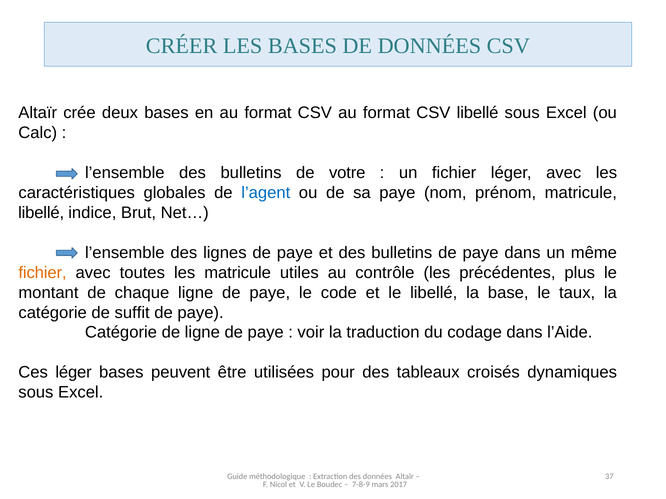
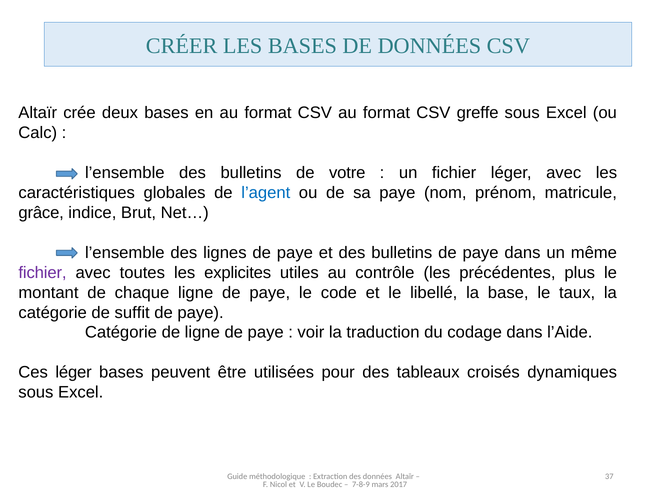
CSV libellé: libellé -> greffe
libellé at (41, 213): libellé -> grâce
fichier at (43, 273) colour: orange -> purple
les matricule: matricule -> explicites
